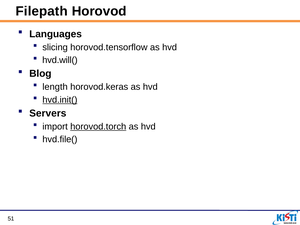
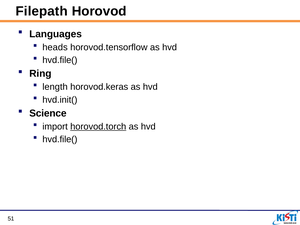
slicing: slicing -> heads
hvd.will( at (60, 60): hvd.will( -> hvd.file(
Blog: Blog -> Ring
hvd.init( underline: present -> none
Servers: Servers -> Science
